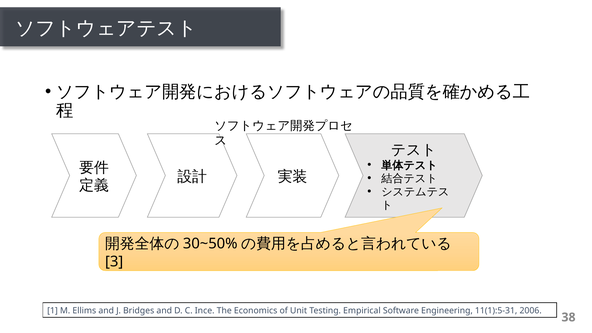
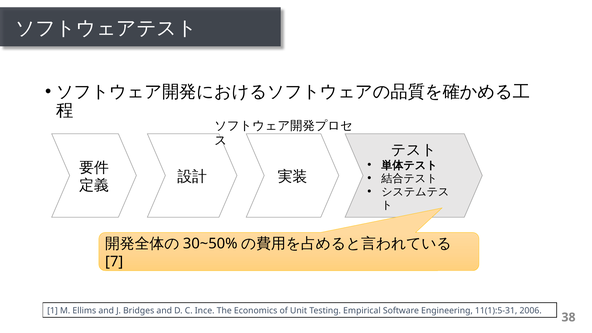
3: 3 -> 7
